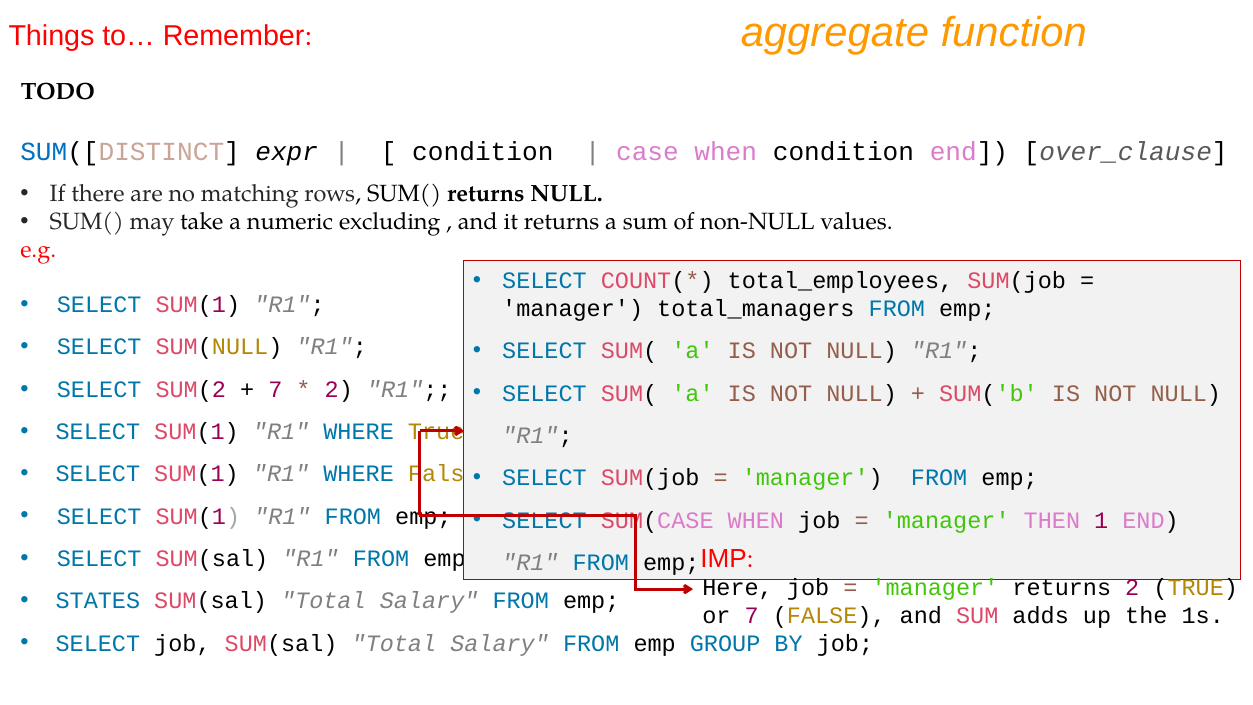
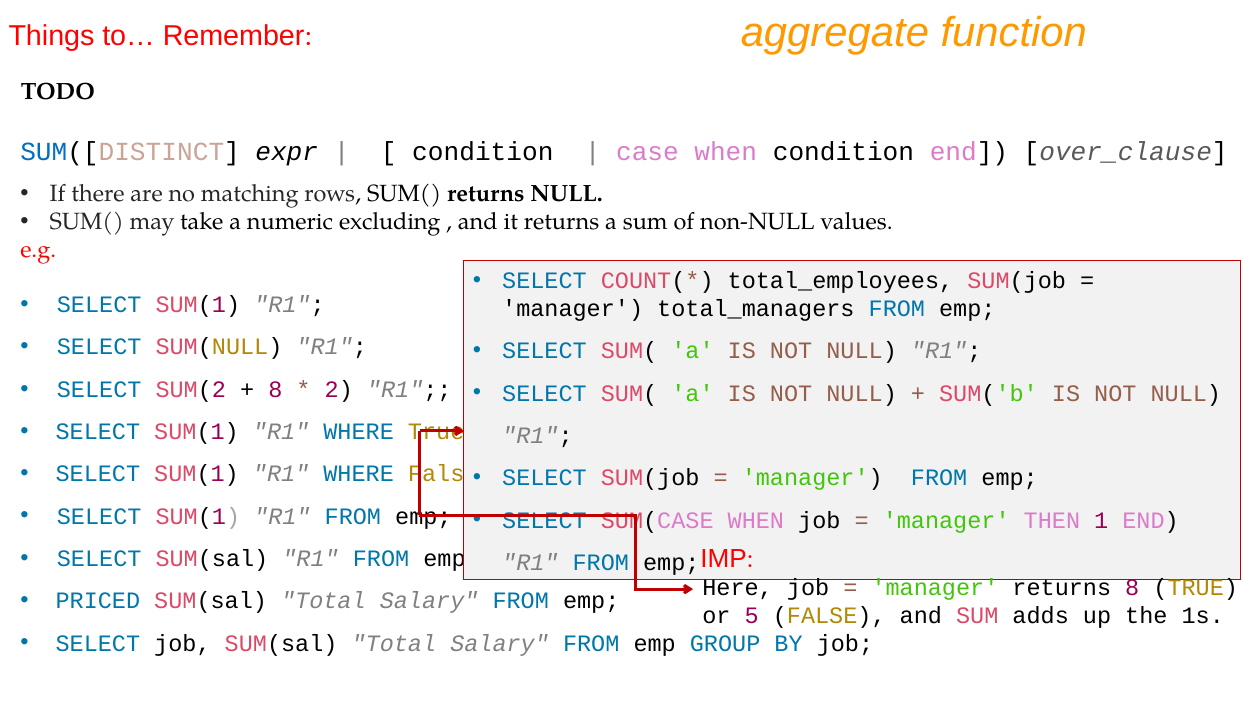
7 at (275, 389): 7 -> 8
returns 2: 2 -> 8
STATES: STATES -> PRICED
or 7: 7 -> 5
